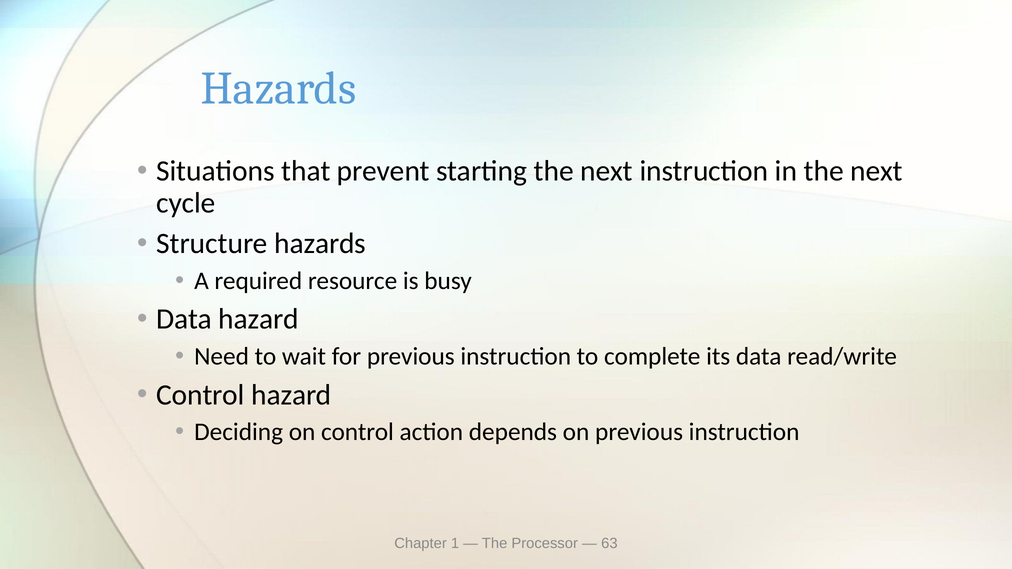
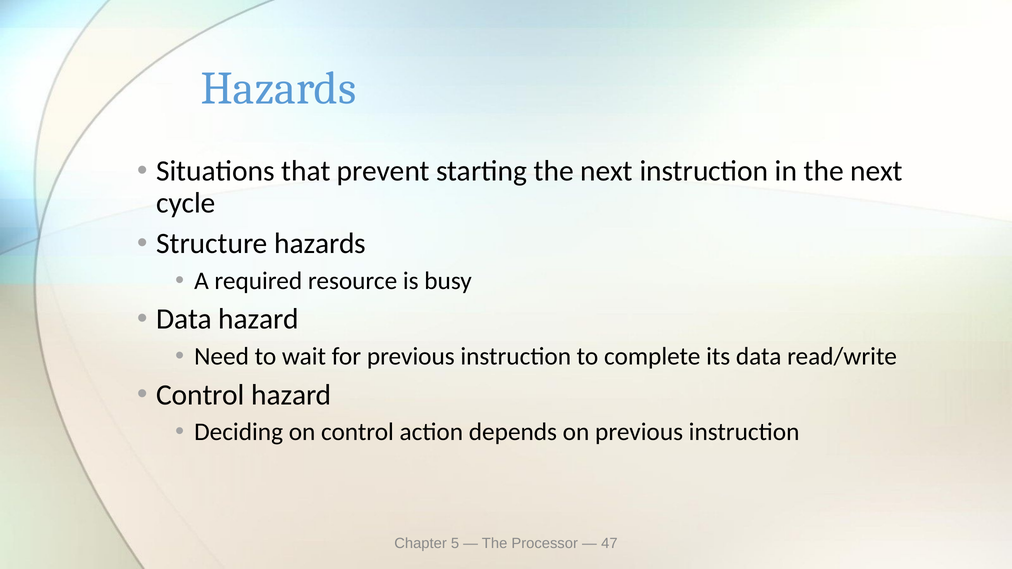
1: 1 -> 5
63: 63 -> 47
